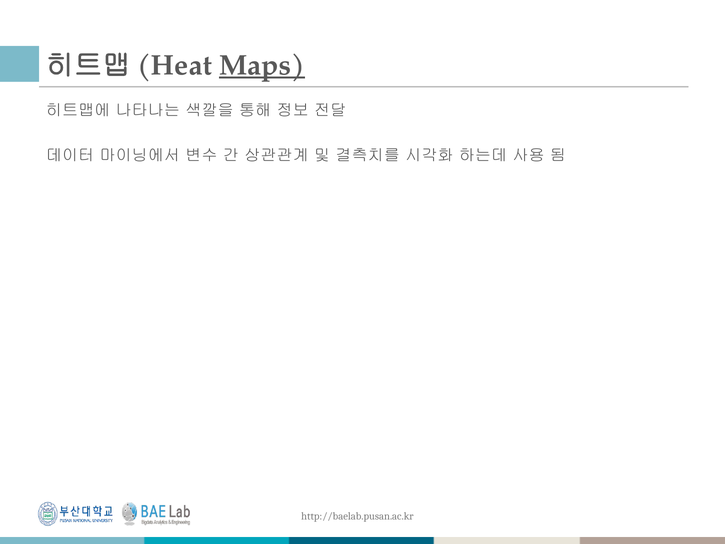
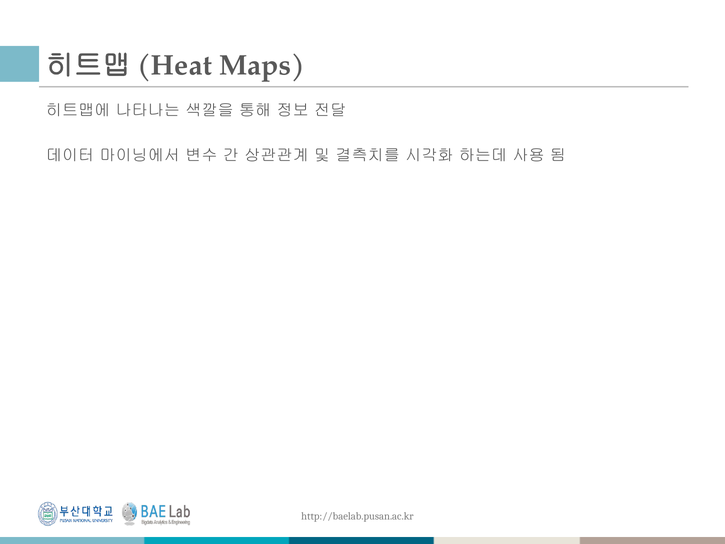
Maps underline: present -> none
